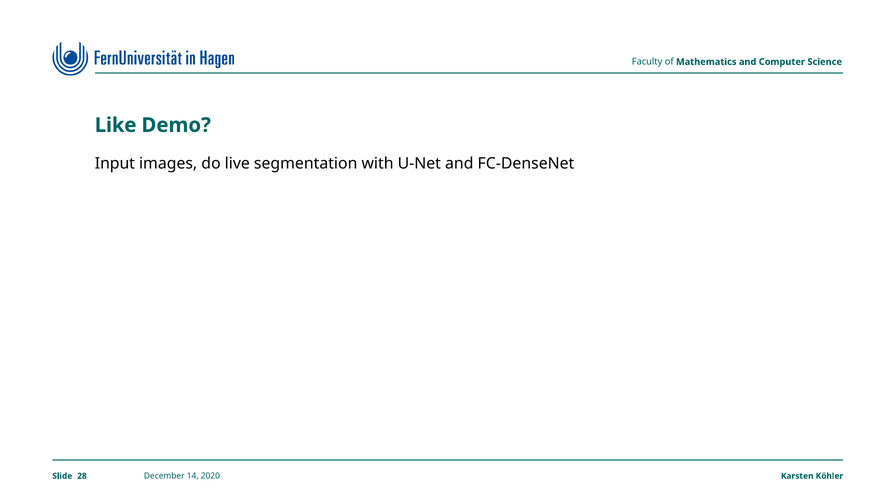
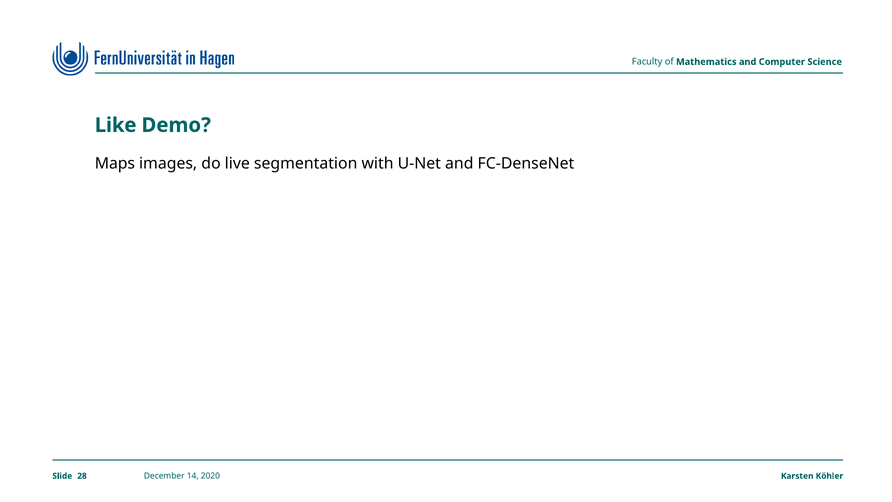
Input: Input -> Maps
